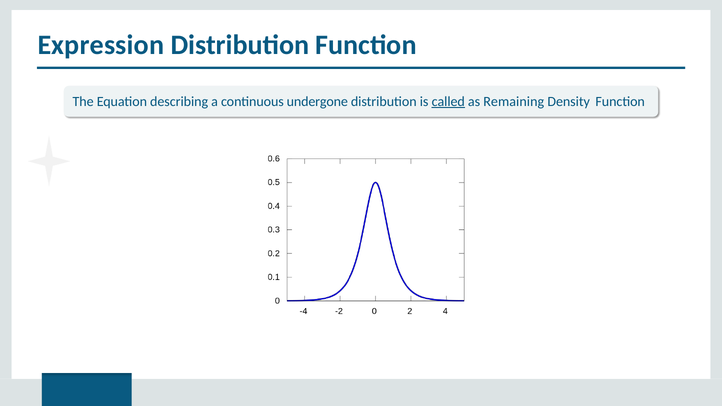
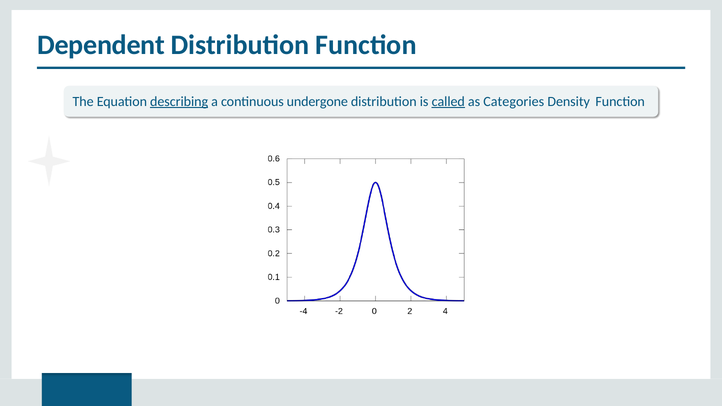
Expression: Expression -> Dependent
describing underline: none -> present
Remaining: Remaining -> Categories
